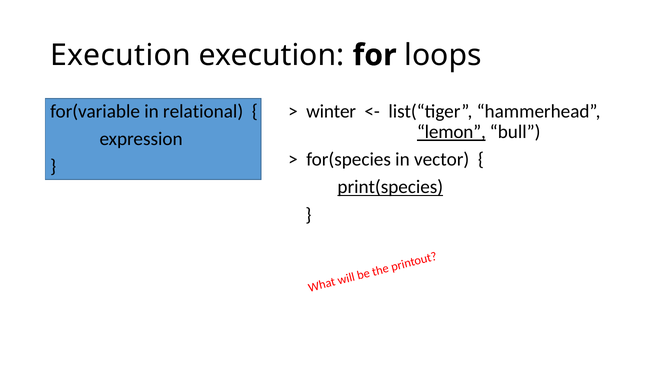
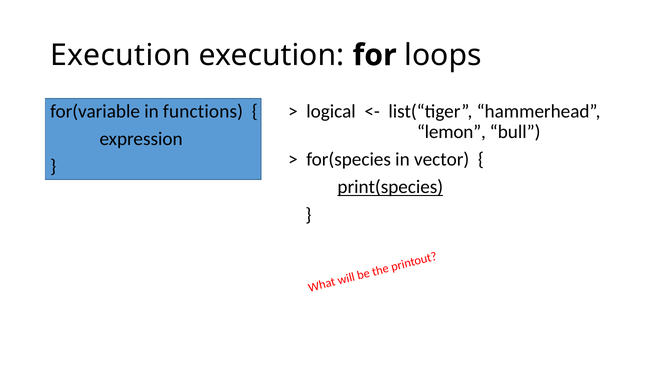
relational: relational -> functions
winter: winter -> logical
lemon underline: present -> none
